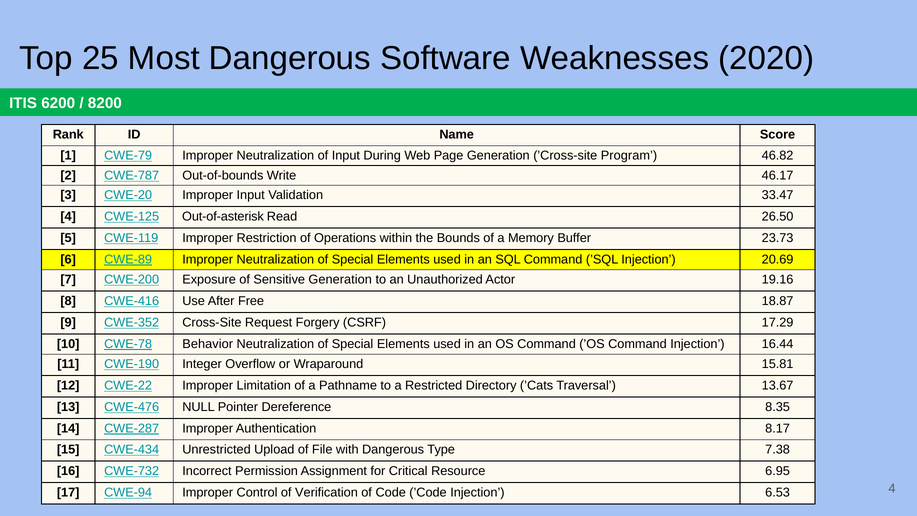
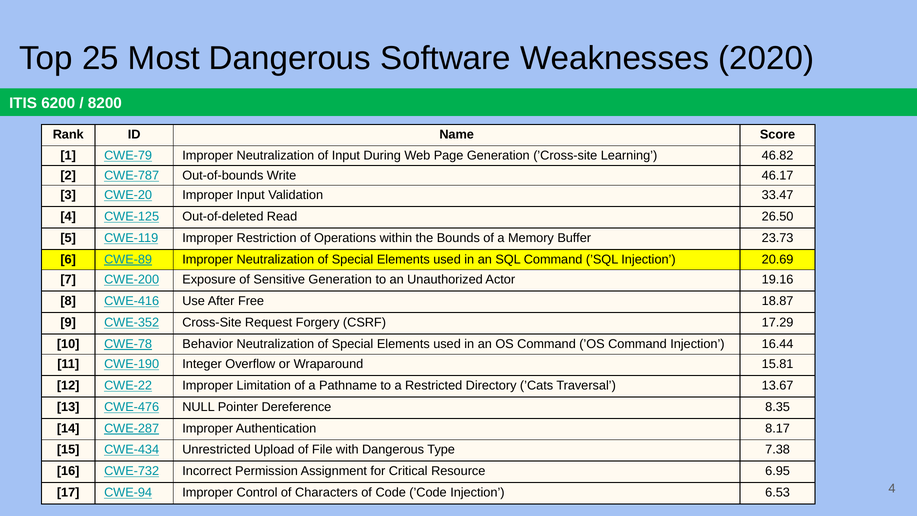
Program: Program -> Learning
Out-of-asterisk: Out-of-asterisk -> Out-of-deleted
Verification: Verification -> Characters
